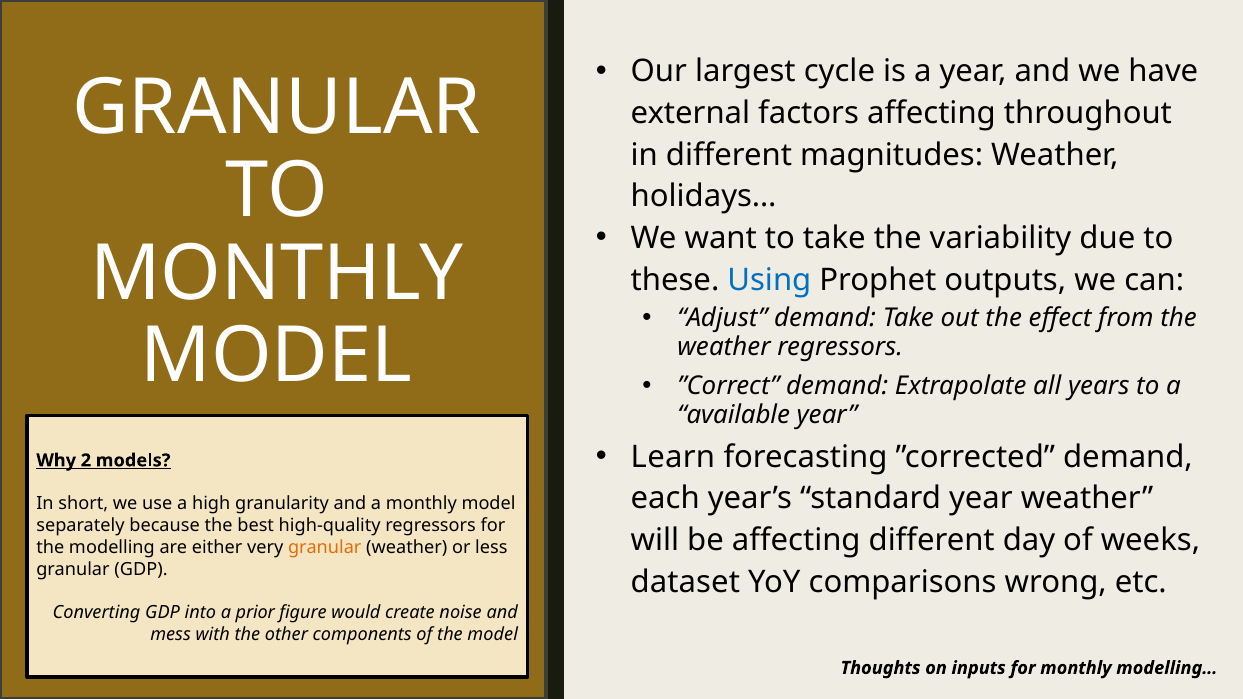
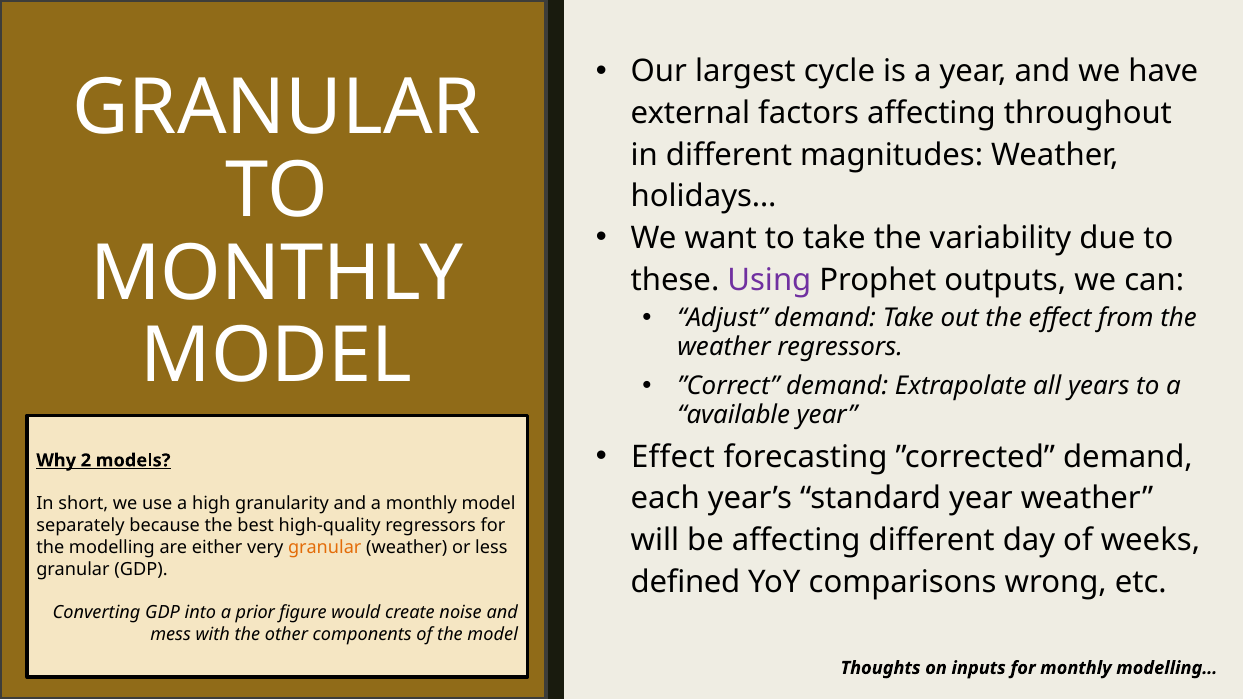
Using colour: blue -> purple
Learn at (673, 457): Learn -> Effect
dataset: dataset -> defined
